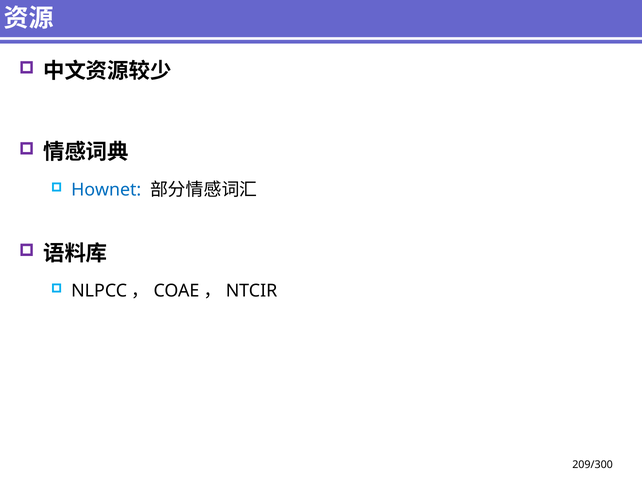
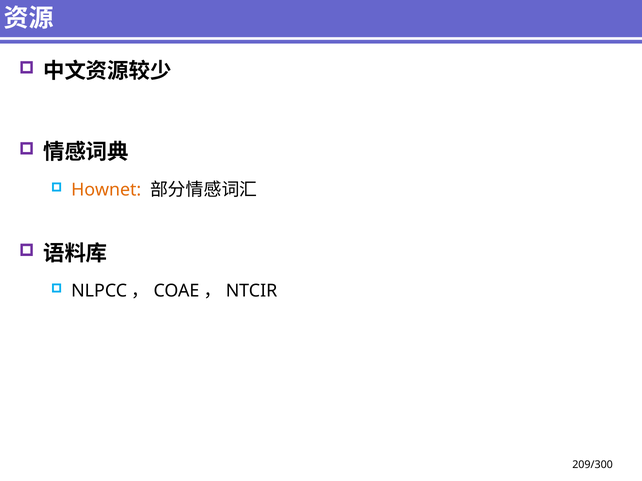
Hownet colour: blue -> orange
